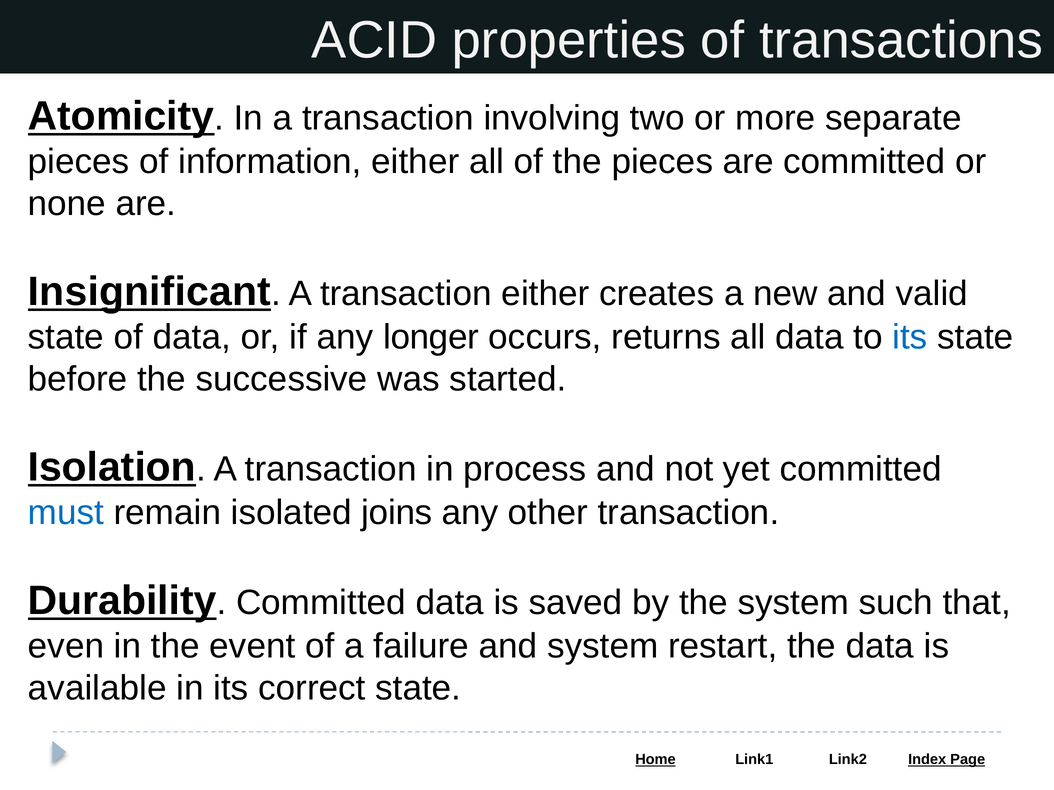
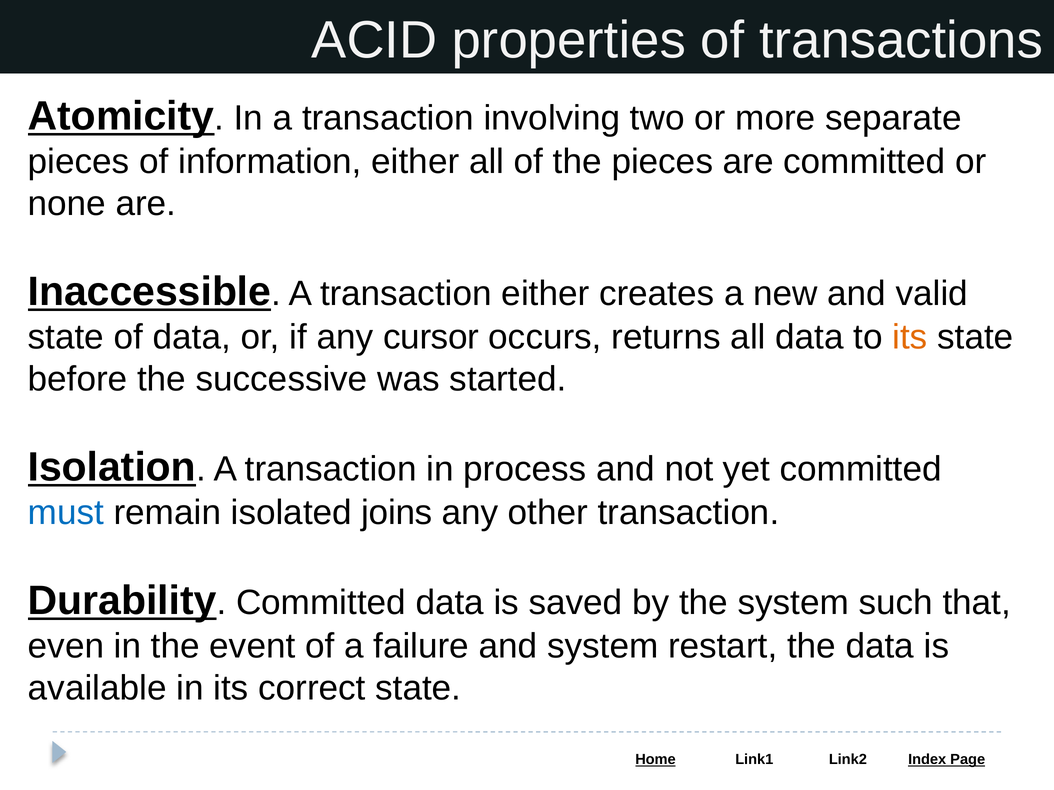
Insignificant: Insignificant -> Inaccessible
longer: longer -> cursor
its at (910, 337) colour: blue -> orange
